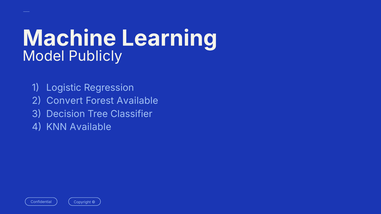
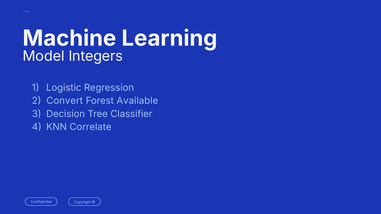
Publicly: Publicly -> Integers
KNN Available: Available -> Correlate
